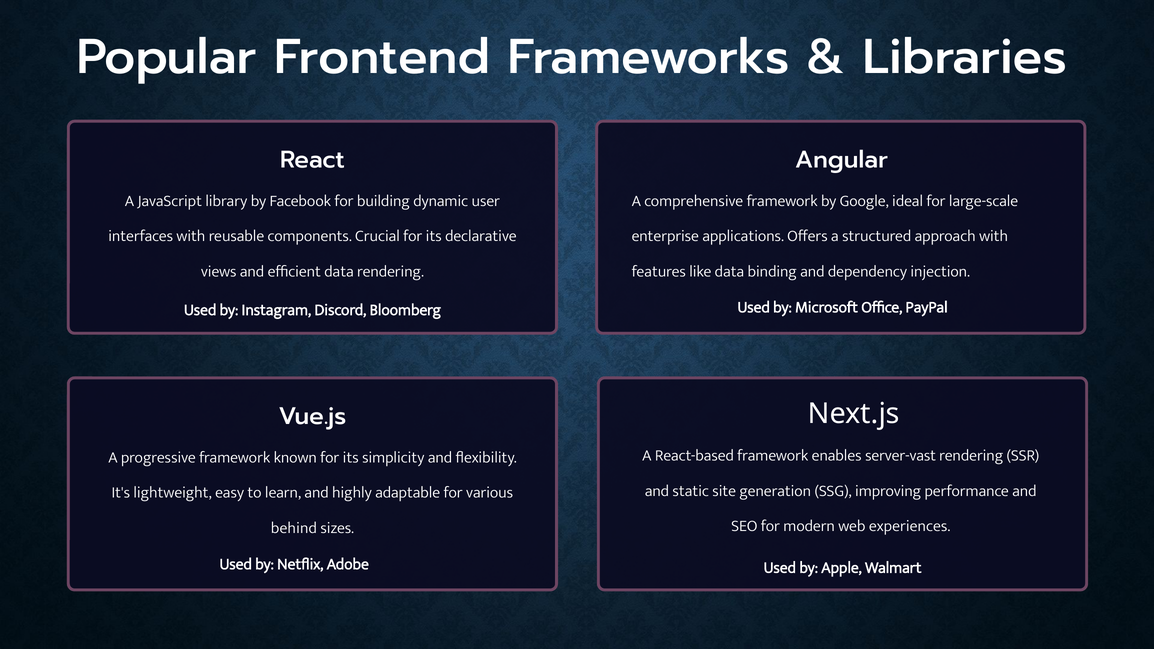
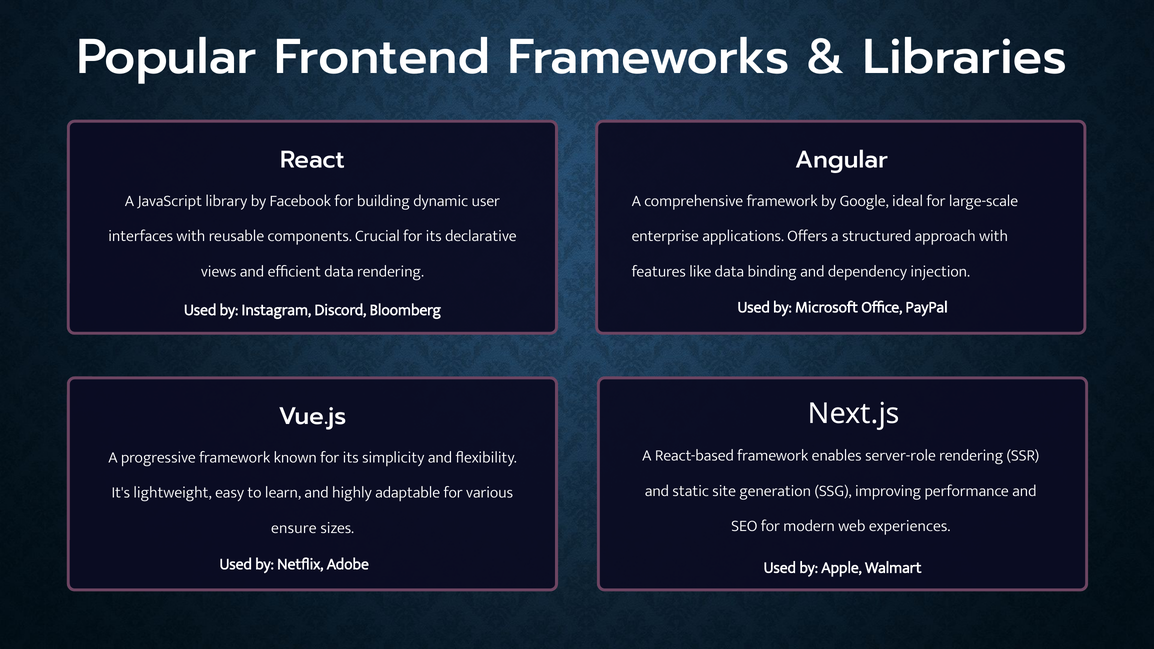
server-vast: server-vast -> server-role
behind: behind -> ensure
